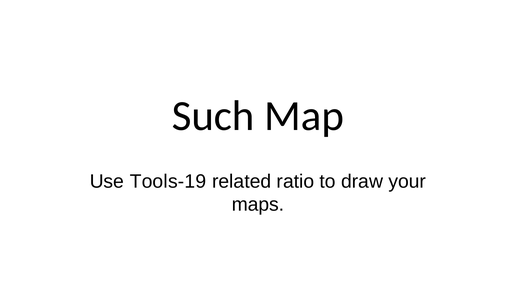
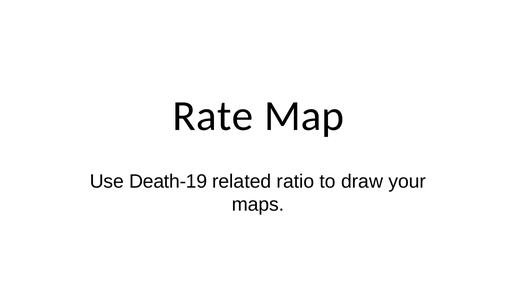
Such: Such -> Rate
Tools-19: Tools-19 -> Death-19
